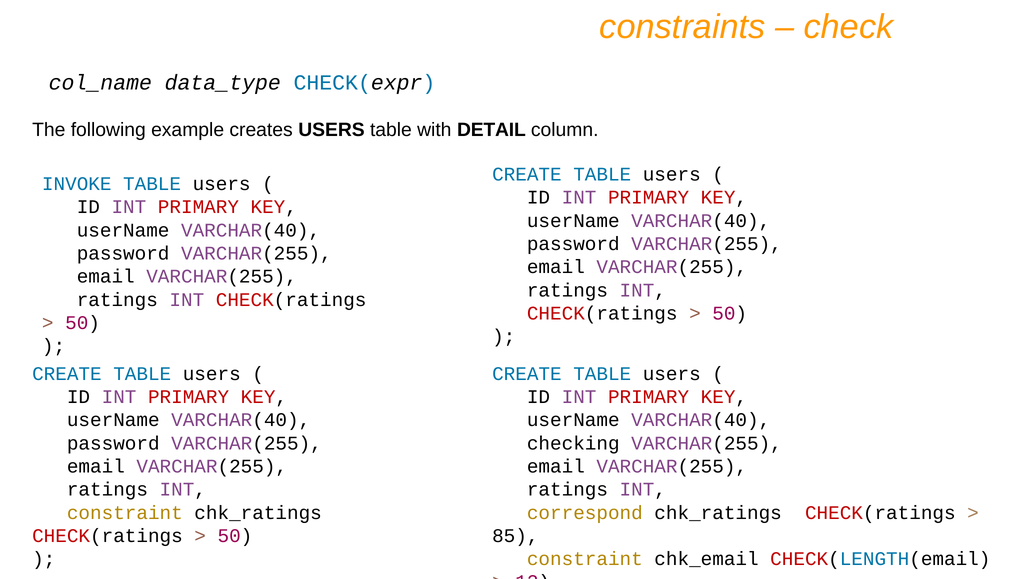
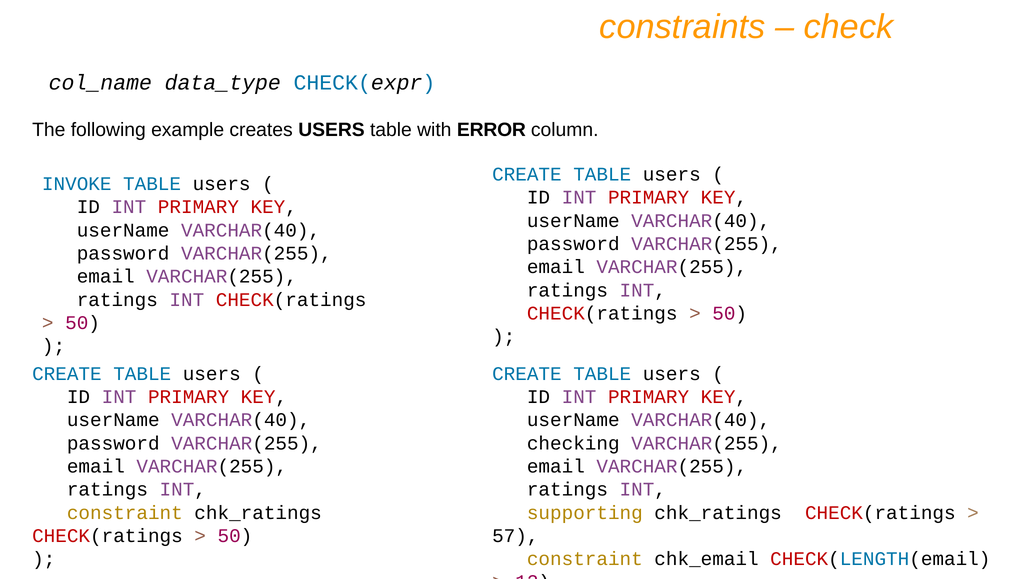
DETAIL: DETAIL -> ERROR
correspond: correspond -> supporting
85: 85 -> 57
